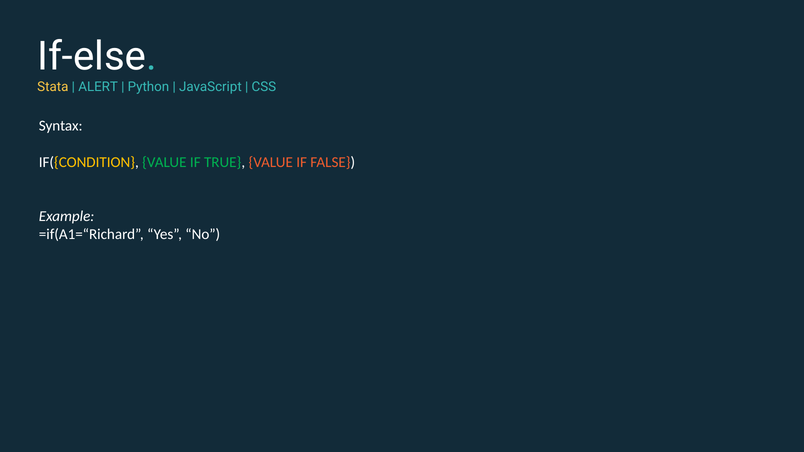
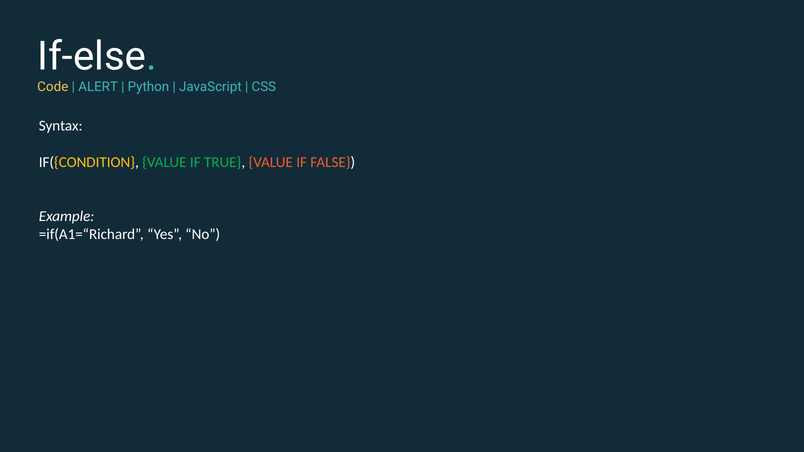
Stata: Stata -> Code
